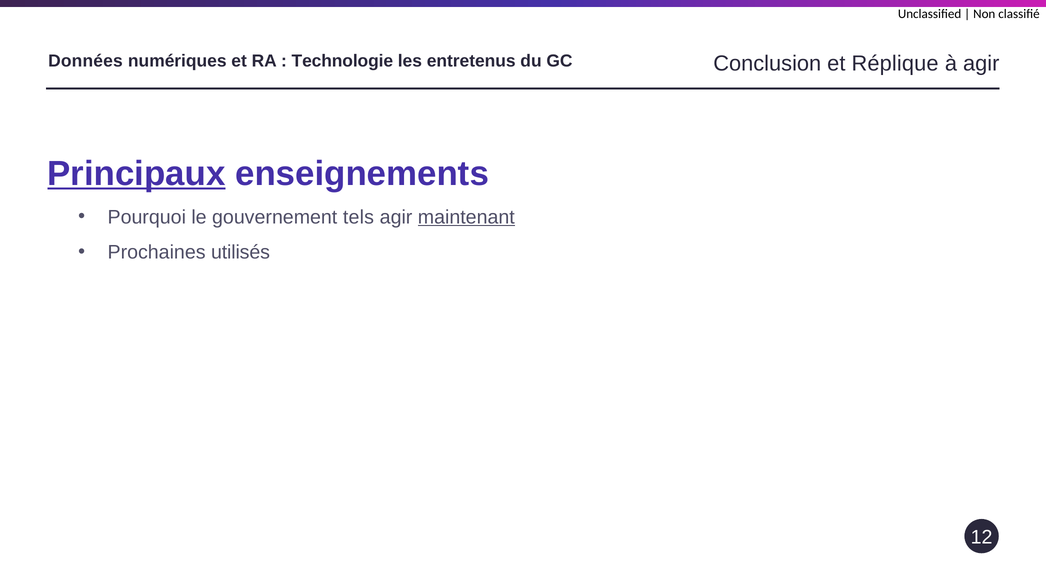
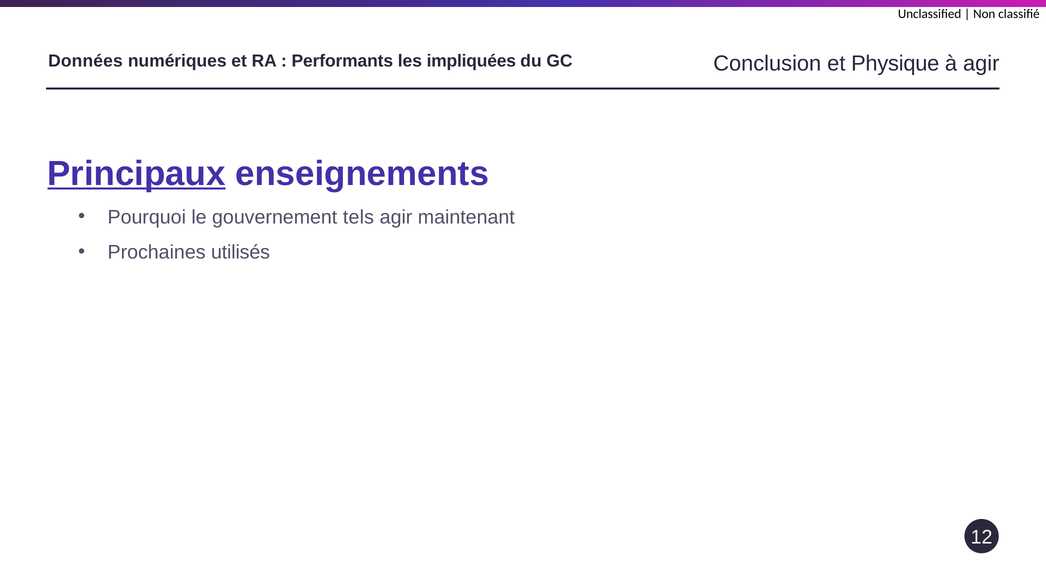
Technologie: Technologie -> Performants
entretenus: entretenus -> impliquées
Réplique: Réplique -> Physique
maintenant underline: present -> none
